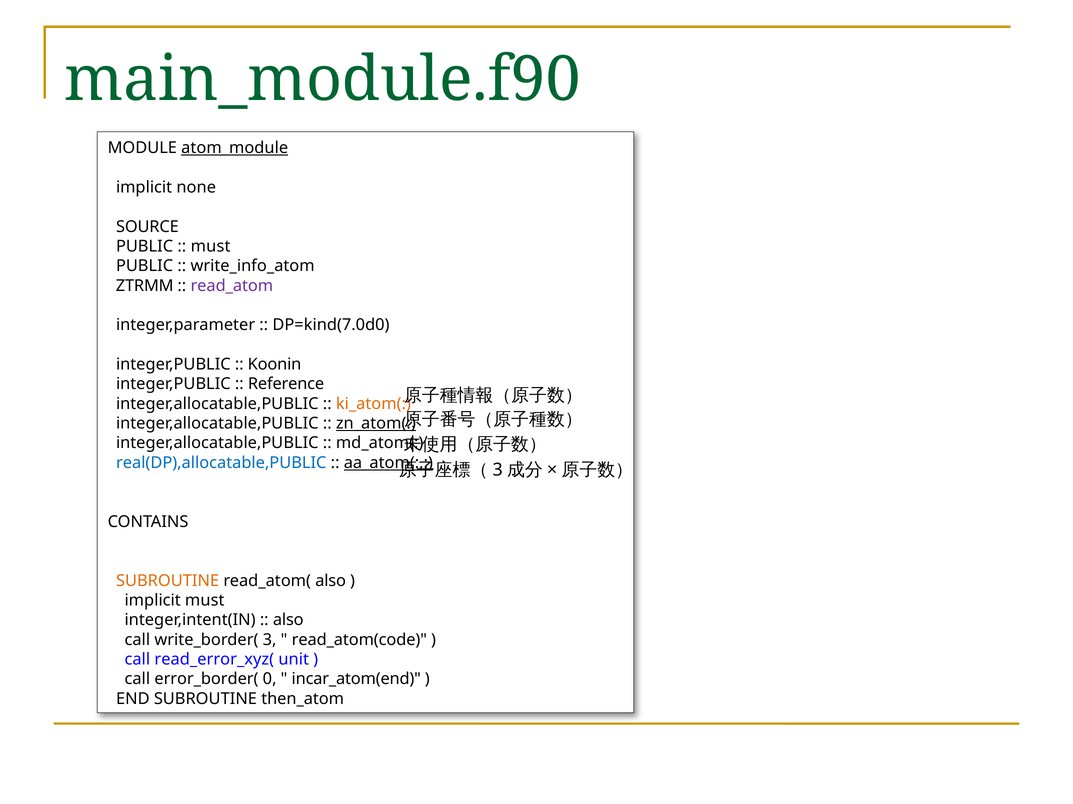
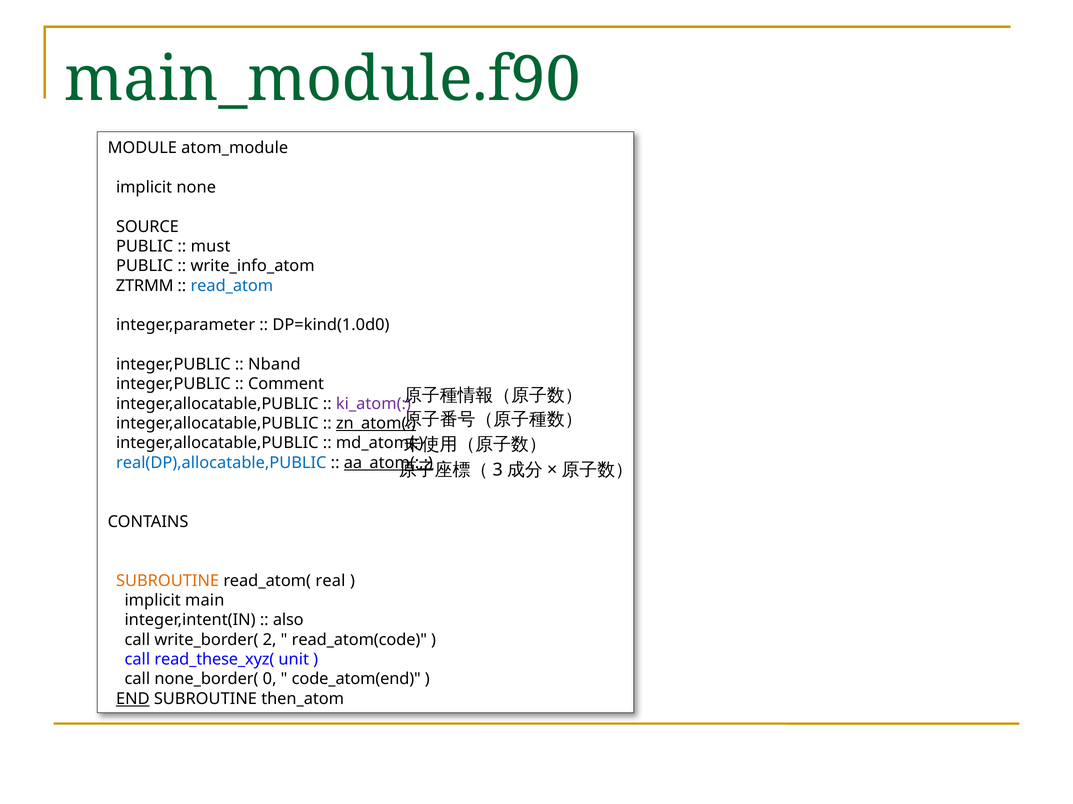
atom_module underline: present -> none
read_atom colour: purple -> blue
DP=kind(7.0d0: DP=kind(7.0d0 -> DP=kind(1.0d0
Koonin: Koonin -> Nband
Reference: Reference -> Comment
ki_atom( colour: orange -> purple
read_atom( also: also -> real
implicit must: must -> main
3: 3 -> 2
read_error_xyz(: read_error_xyz( -> read_these_xyz(
error_border(: error_border( -> none_border(
incar_atom(end: incar_atom(end -> code_atom(end
END underline: none -> present
